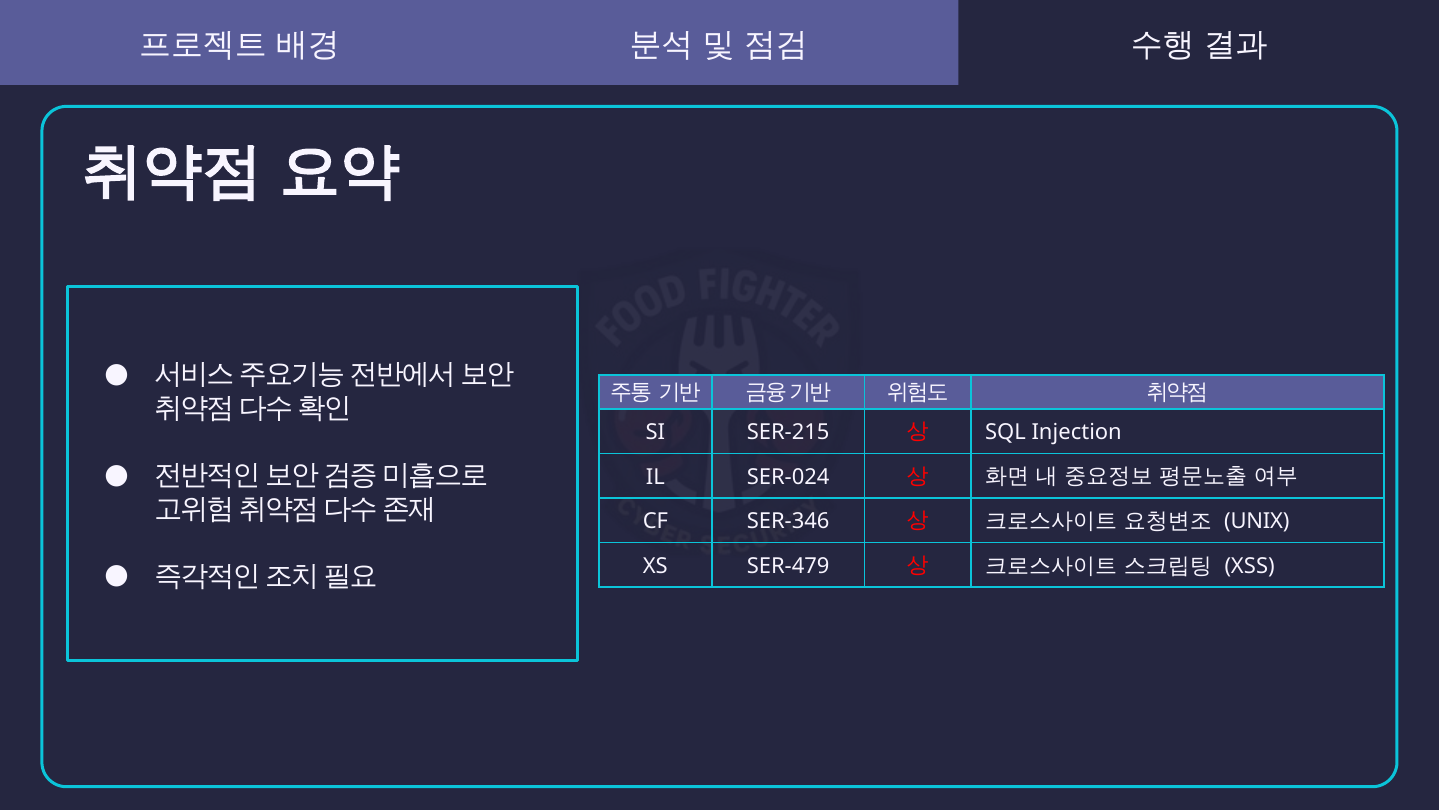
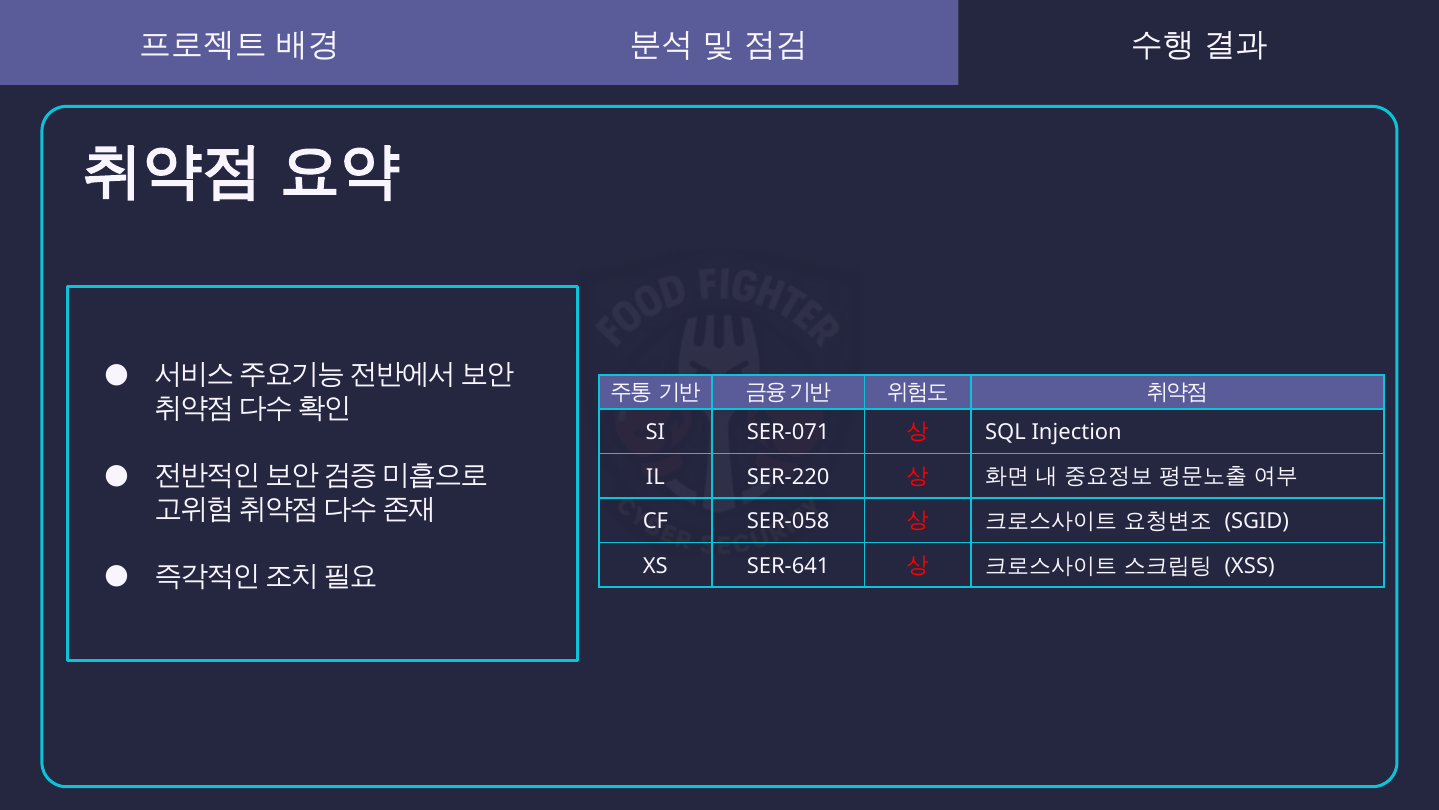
SER-215: SER-215 -> SER-071
SER-024: SER-024 -> SER-220
SER-346: SER-346 -> SER-058
UNIX: UNIX -> SGID
SER-479: SER-479 -> SER-641
